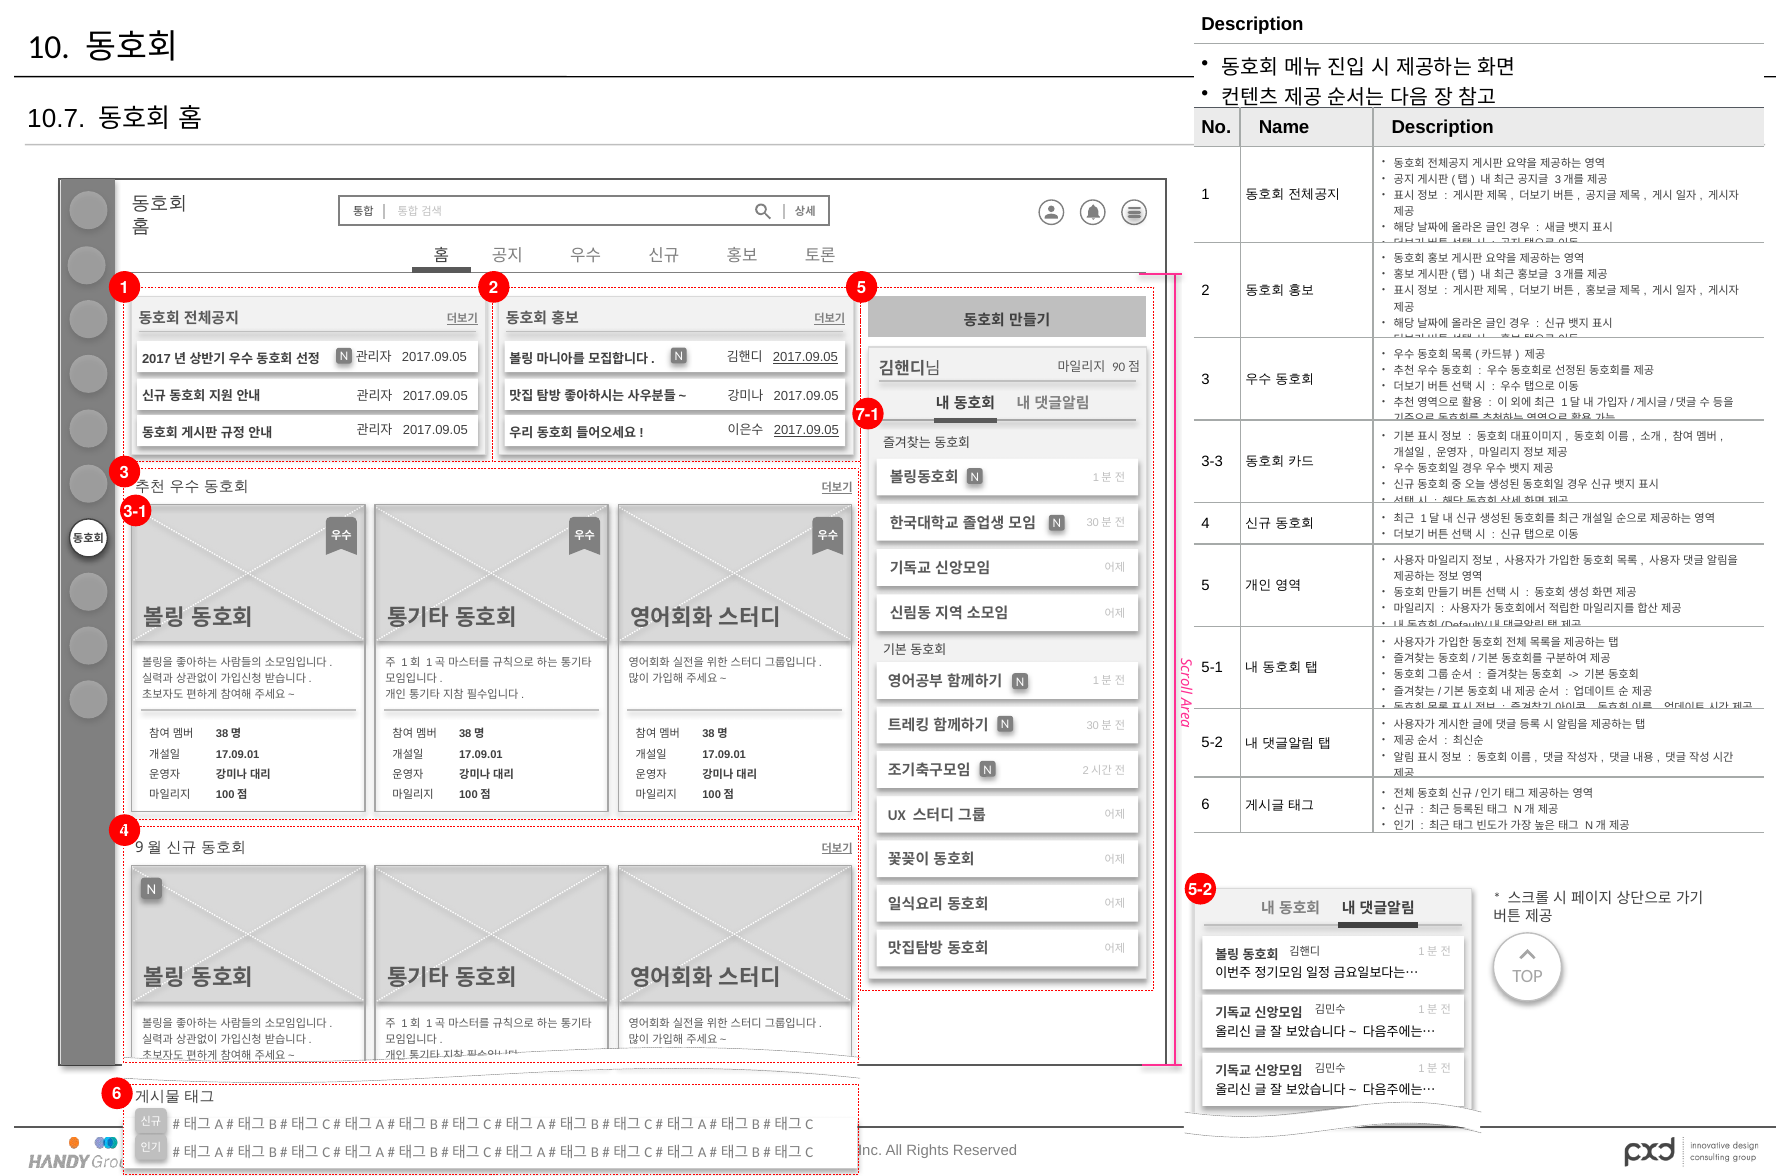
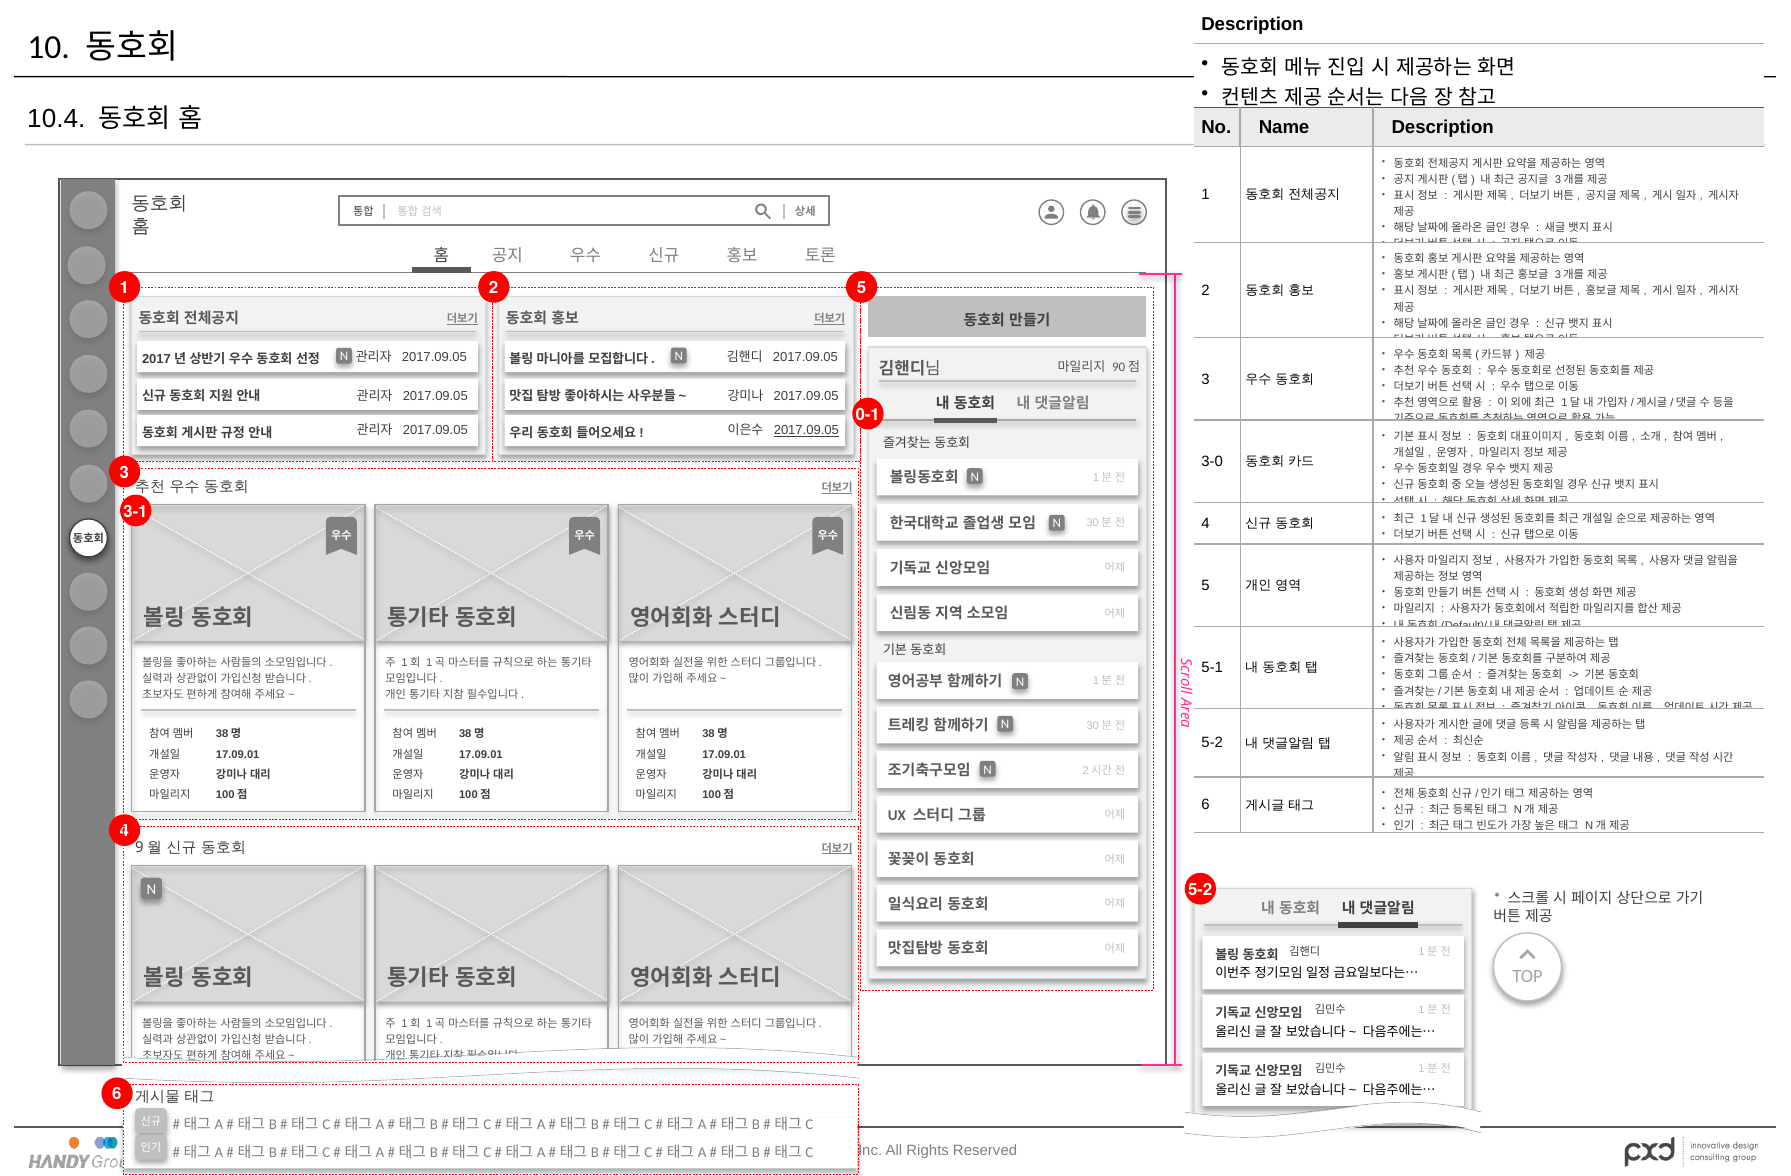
10.7: 10.7 -> 10.4
2017.09.05 at (805, 357) underline: present -> none
7-1: 7-1 -> 0-1
3-3: 3-3 -> 3-0
